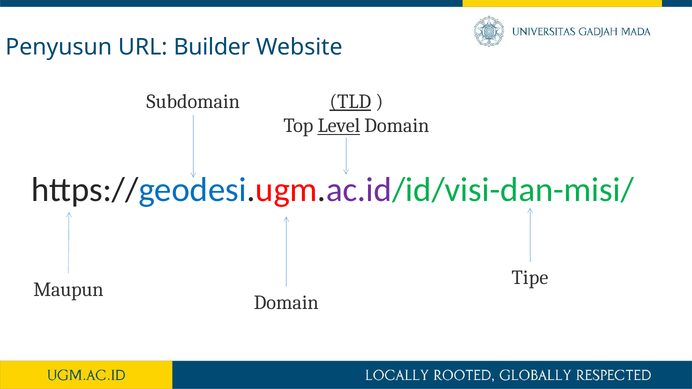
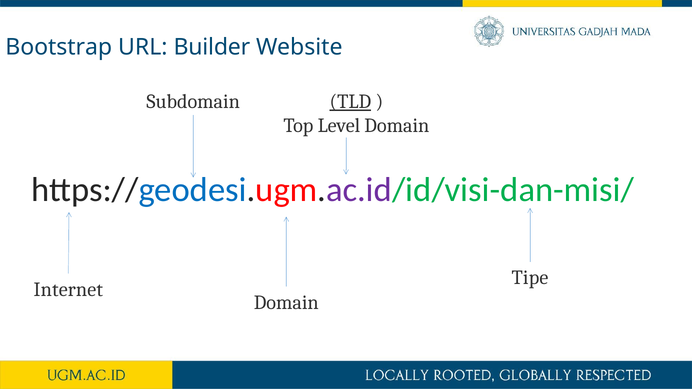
Penyusun: Penyusun -> Bootstrap
Level underline: present -> none
Maupun: Maupun -> Internet
